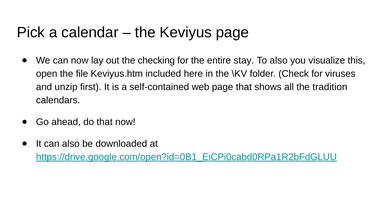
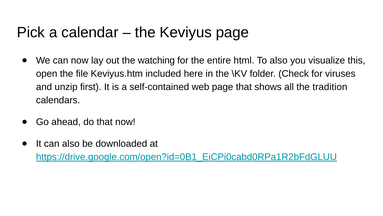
checking: checking -> watching
stay: stay -> html
